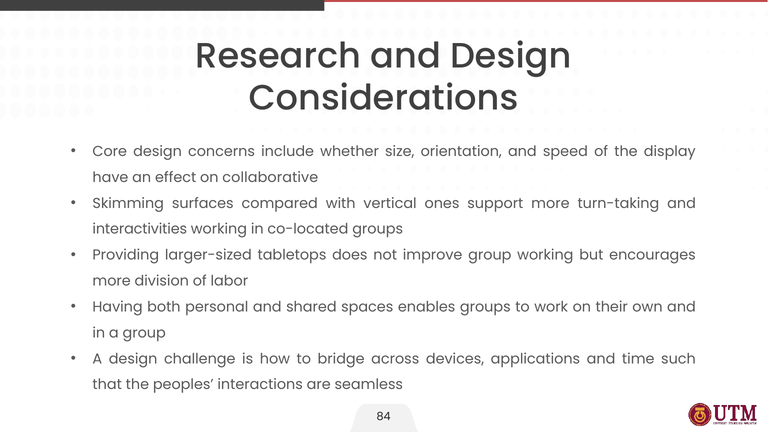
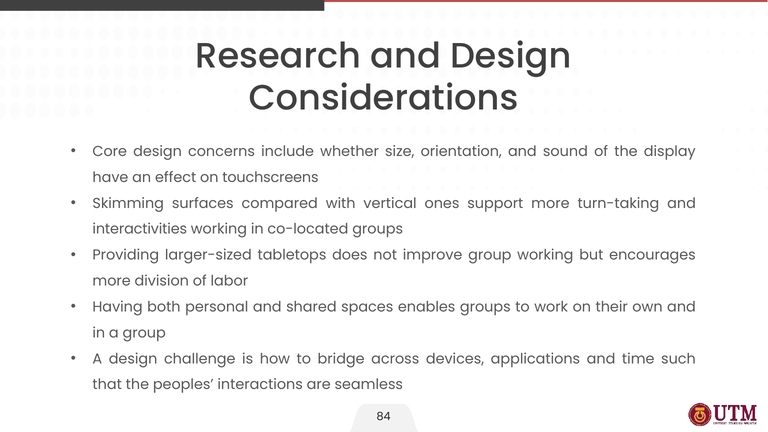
speed: speed -> sound
collaborative: collaborative -> touchscreens
